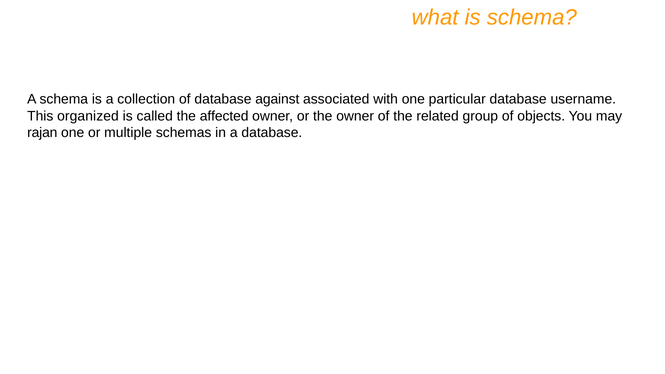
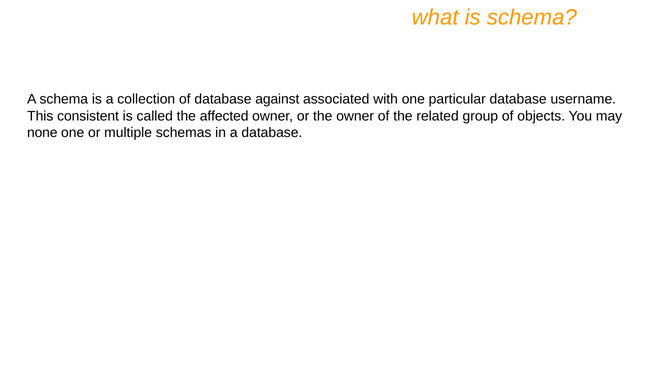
organized: organized -> consistent
rajan: rajan -> none
